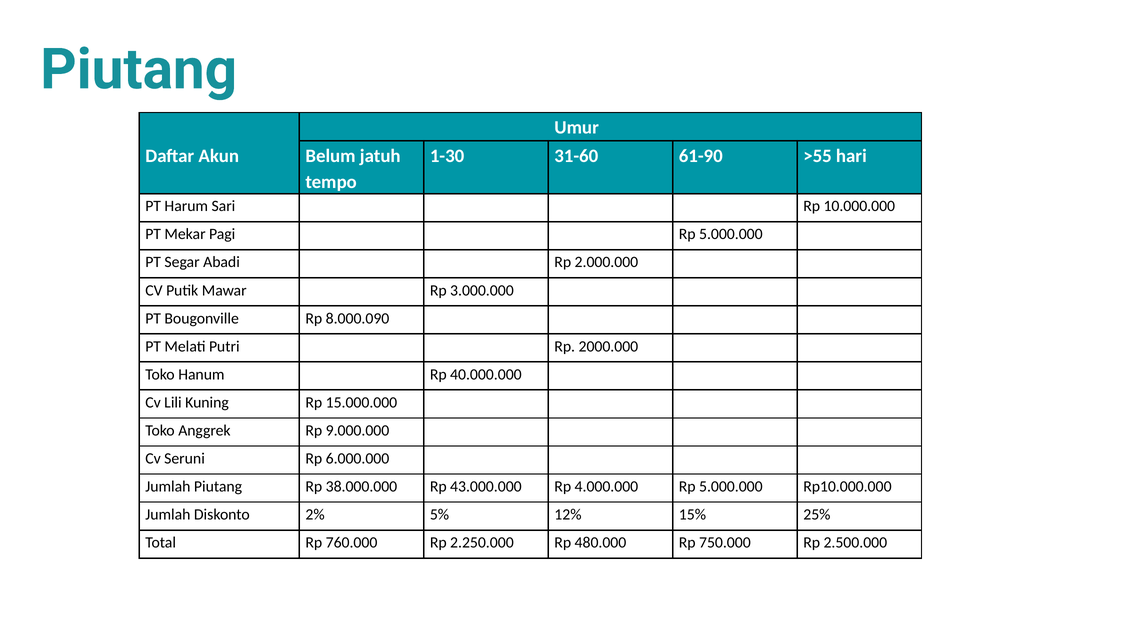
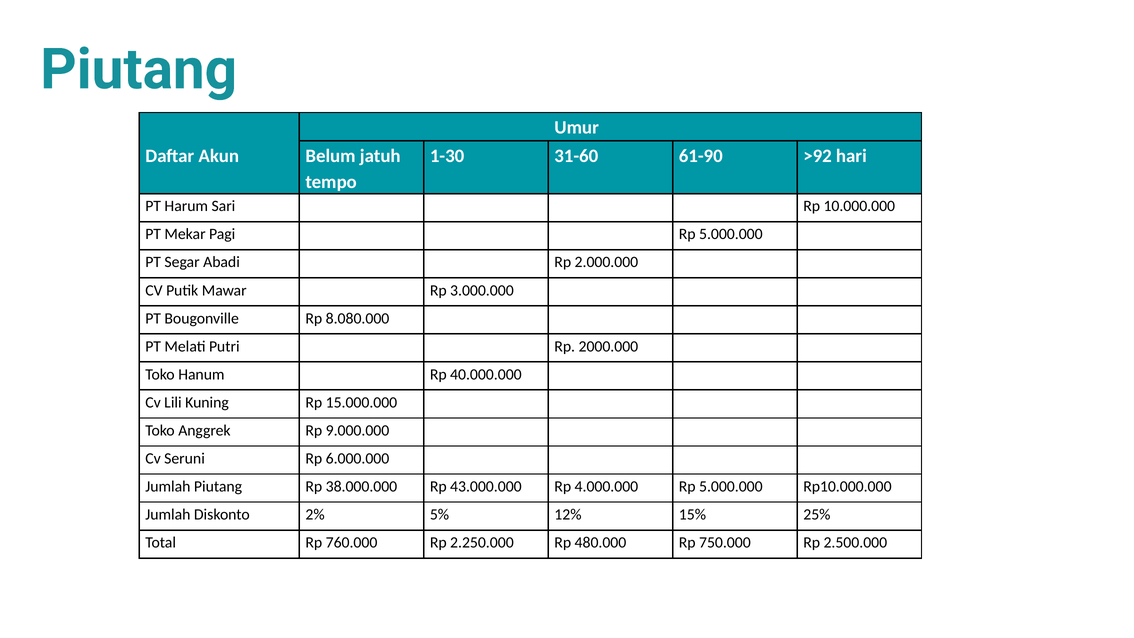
>55: >55 -> >92
8.000.090: 8.000.090 -> 8.080.000
